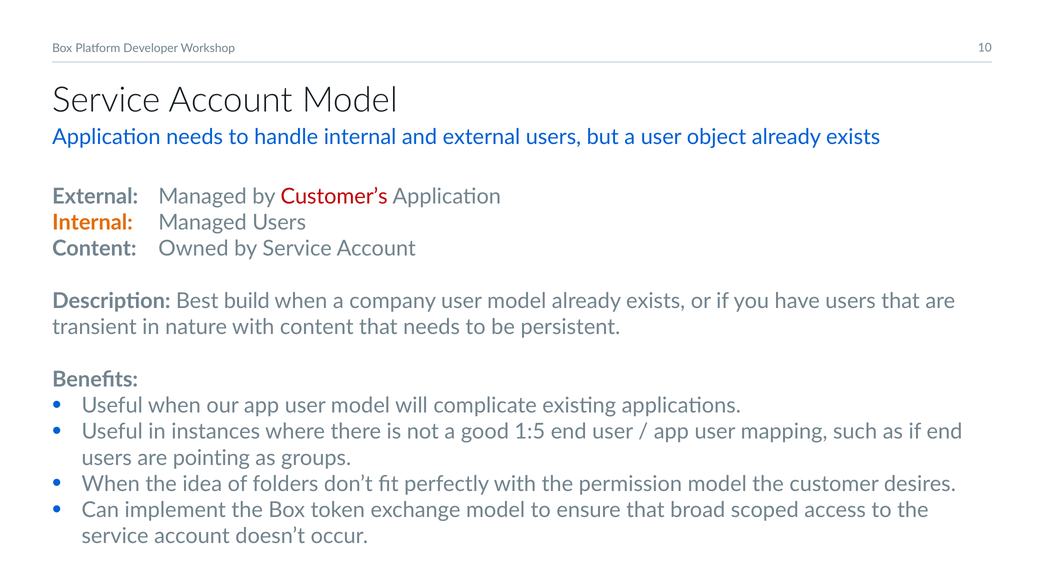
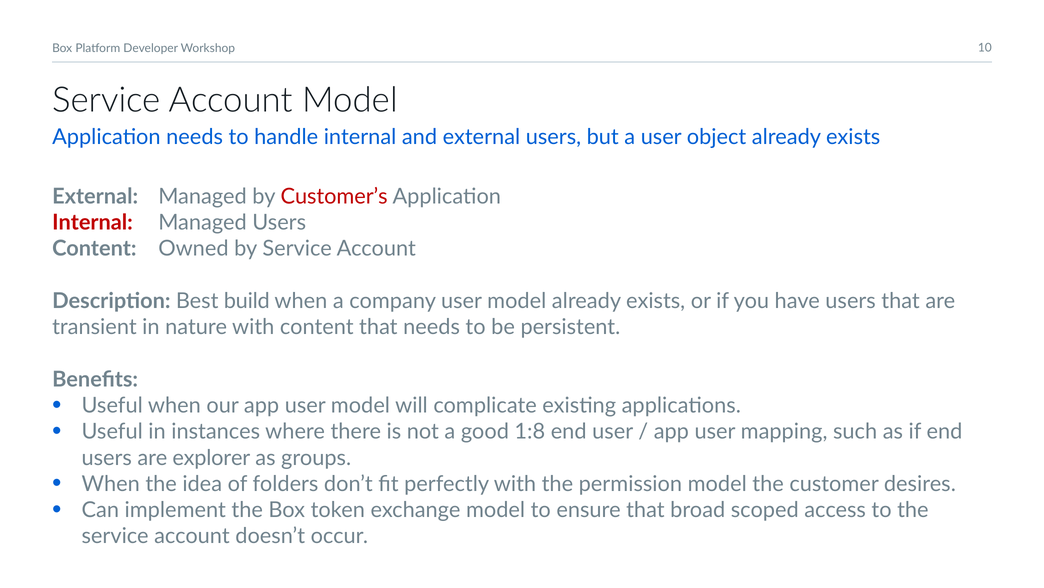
Internal at (92, 222) colour: orange -> red
1:5: 1:5 -> 1:8
pointing: pointing -> explorer
